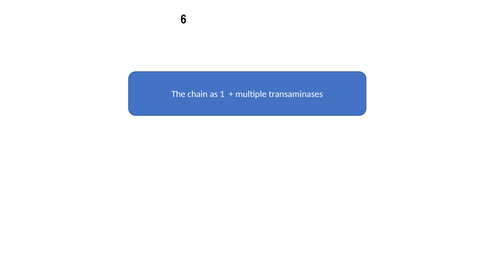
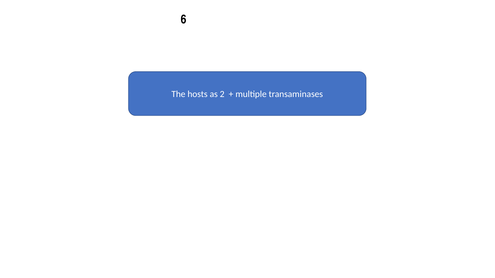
chain: chain -> hosts
1: 1 -> 2
